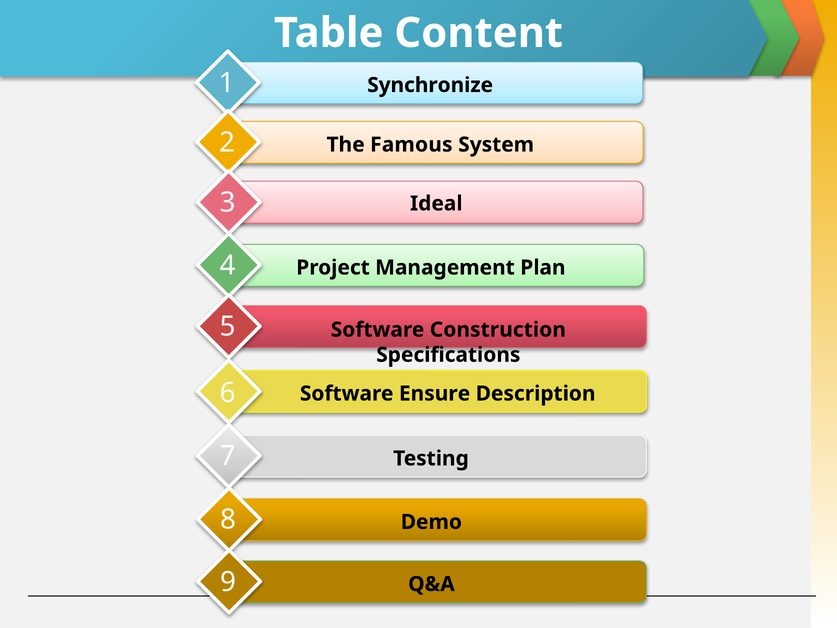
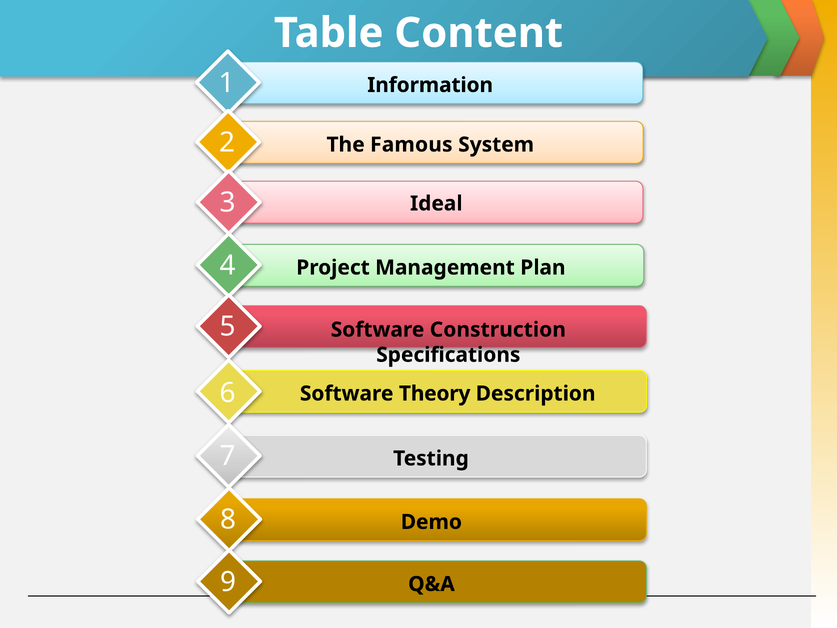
Synchronize: Synchronize -> Information
Ensure: Ensure -> Theory
